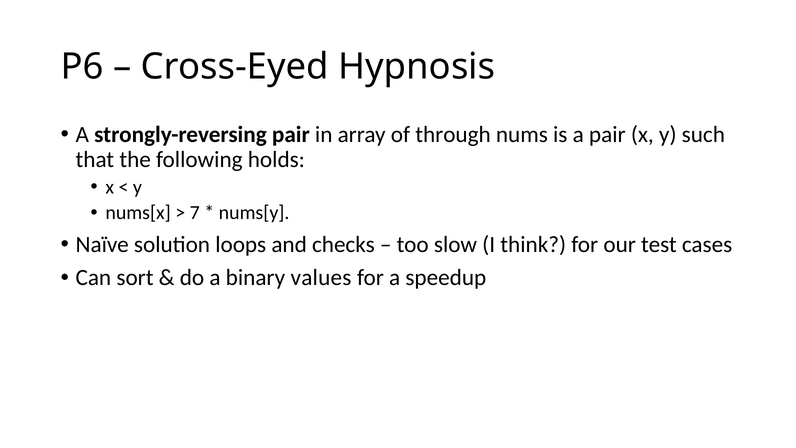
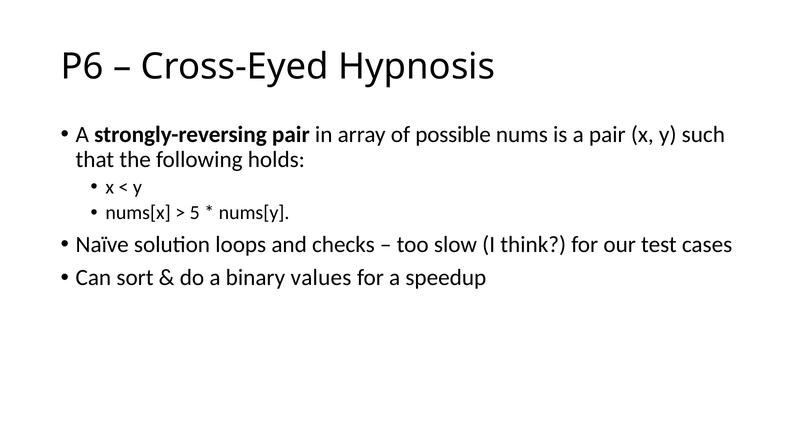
through: through -> possible
7: 7 -> 5
